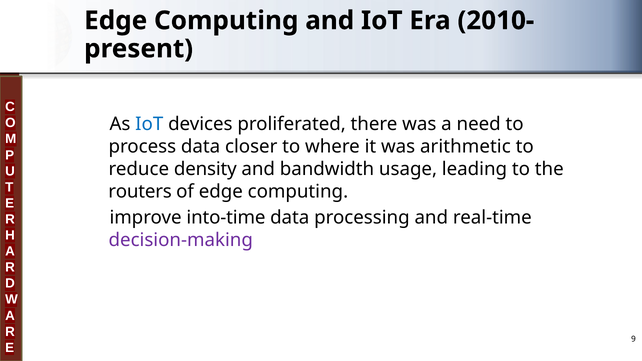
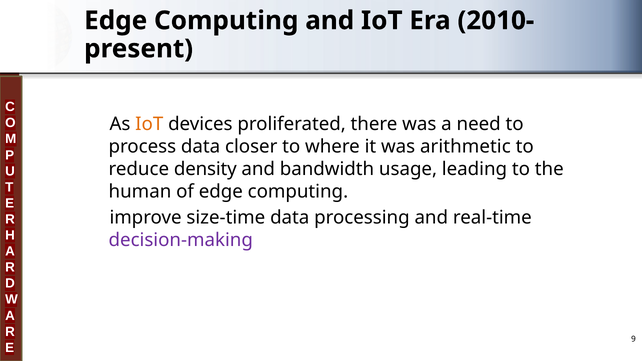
IoT at (149, 124) colour: blue -> orange
routers: routers -> human
into-time: into-time -> size-time
